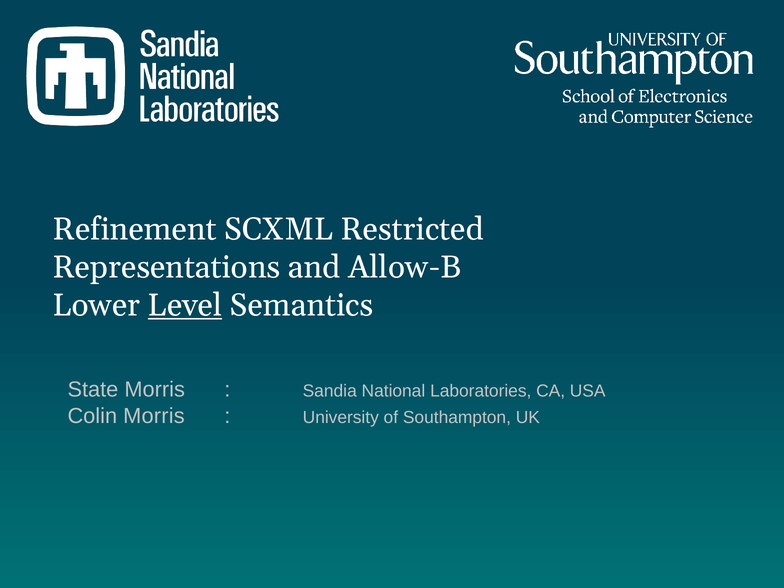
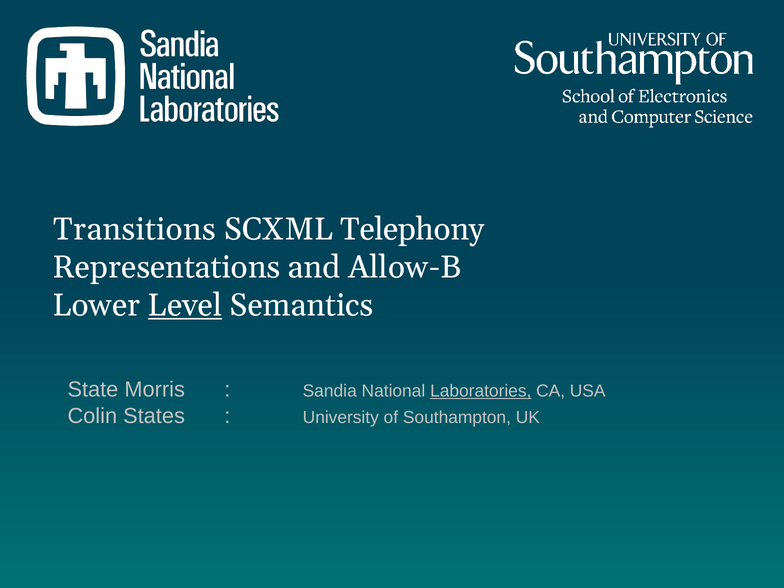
Refinement: Refinement -> Transitions
Restricted: Restricted -> Telephony
Laboratories underline: none -> present
Colin Morris: Morris -> States
